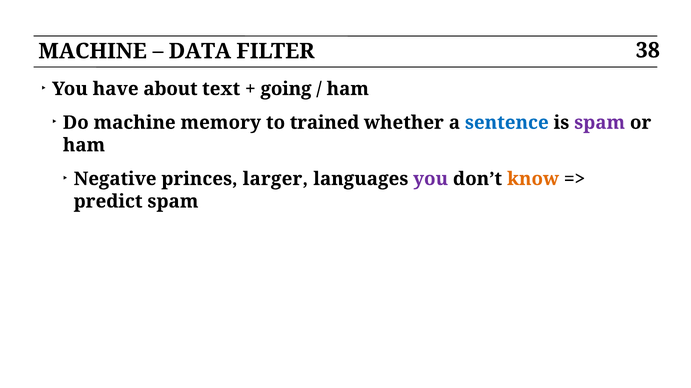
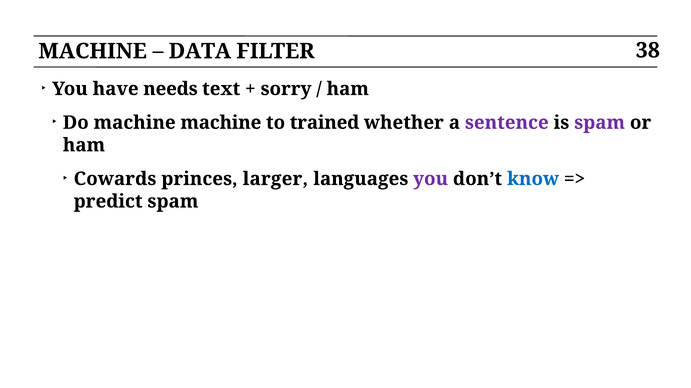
about: about -> needs
going: going -> sorry
machine memory: memory -> machine
sentence colour: blue -> purple
Negative: Negative -> Cowards
know colour: orange -> blue
